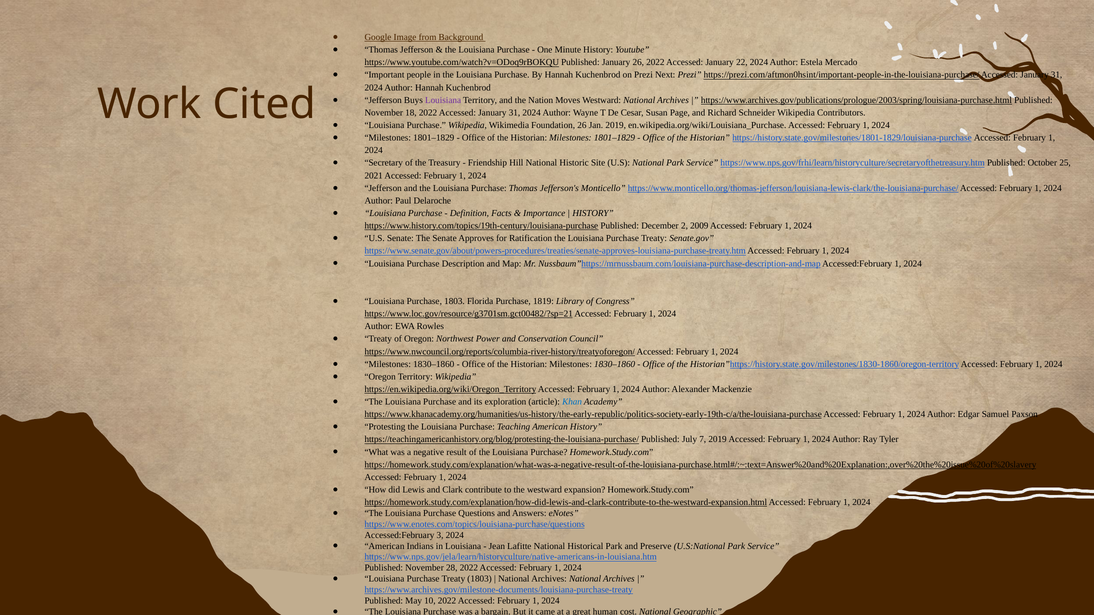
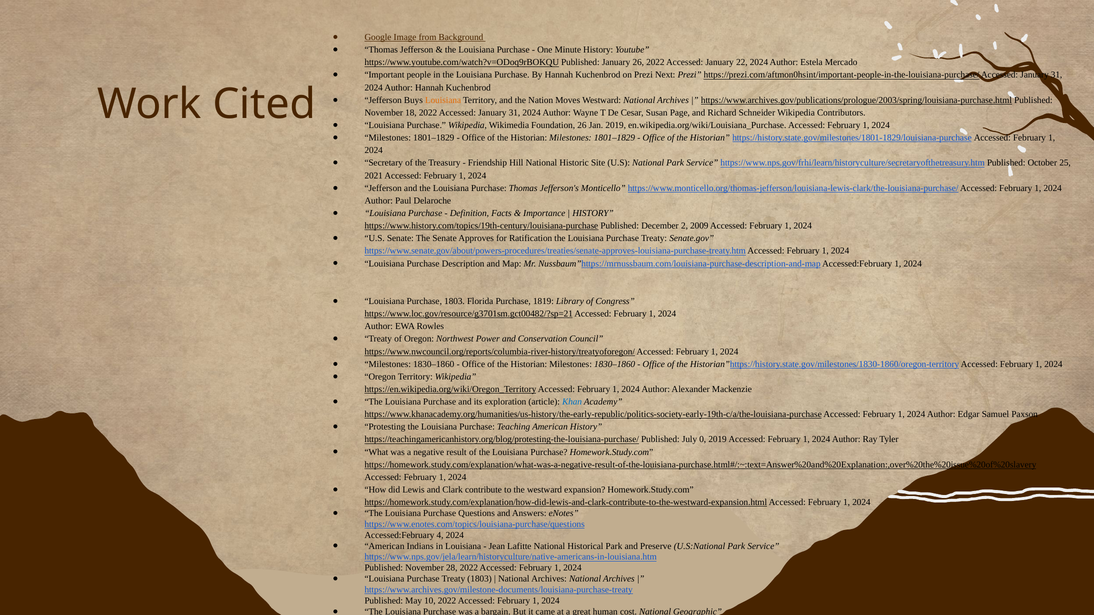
Louisiana at (443, 100) colour: purple -> orange
7: 7 -> 0
3: 3 -> 4
